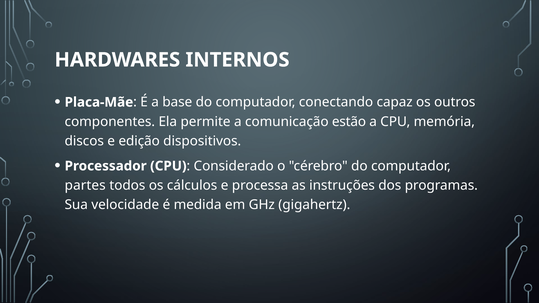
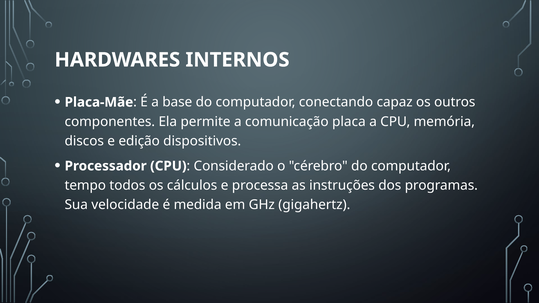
estão: estão -> placa
partes: partes -> tempo
